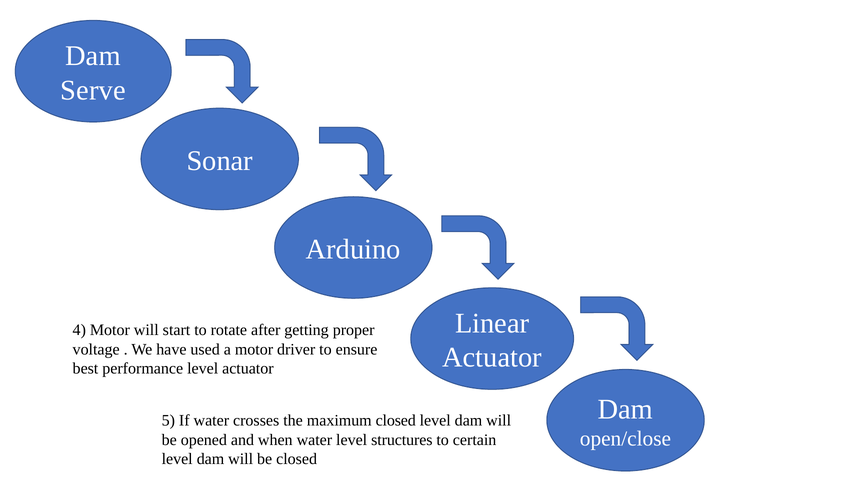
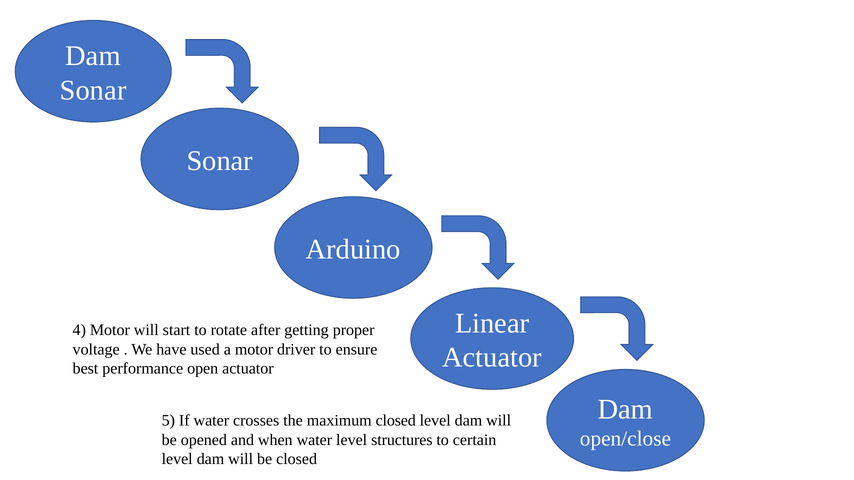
Serve at (93, 90): Serve -> Sonar
performance level: level -> open
